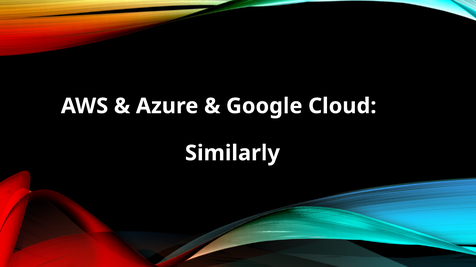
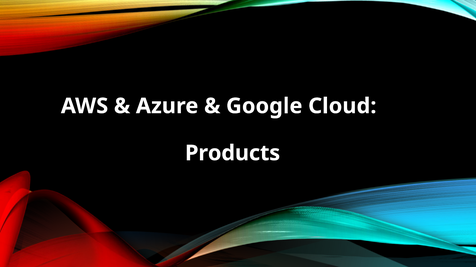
Similarly: Similarly -> Products
